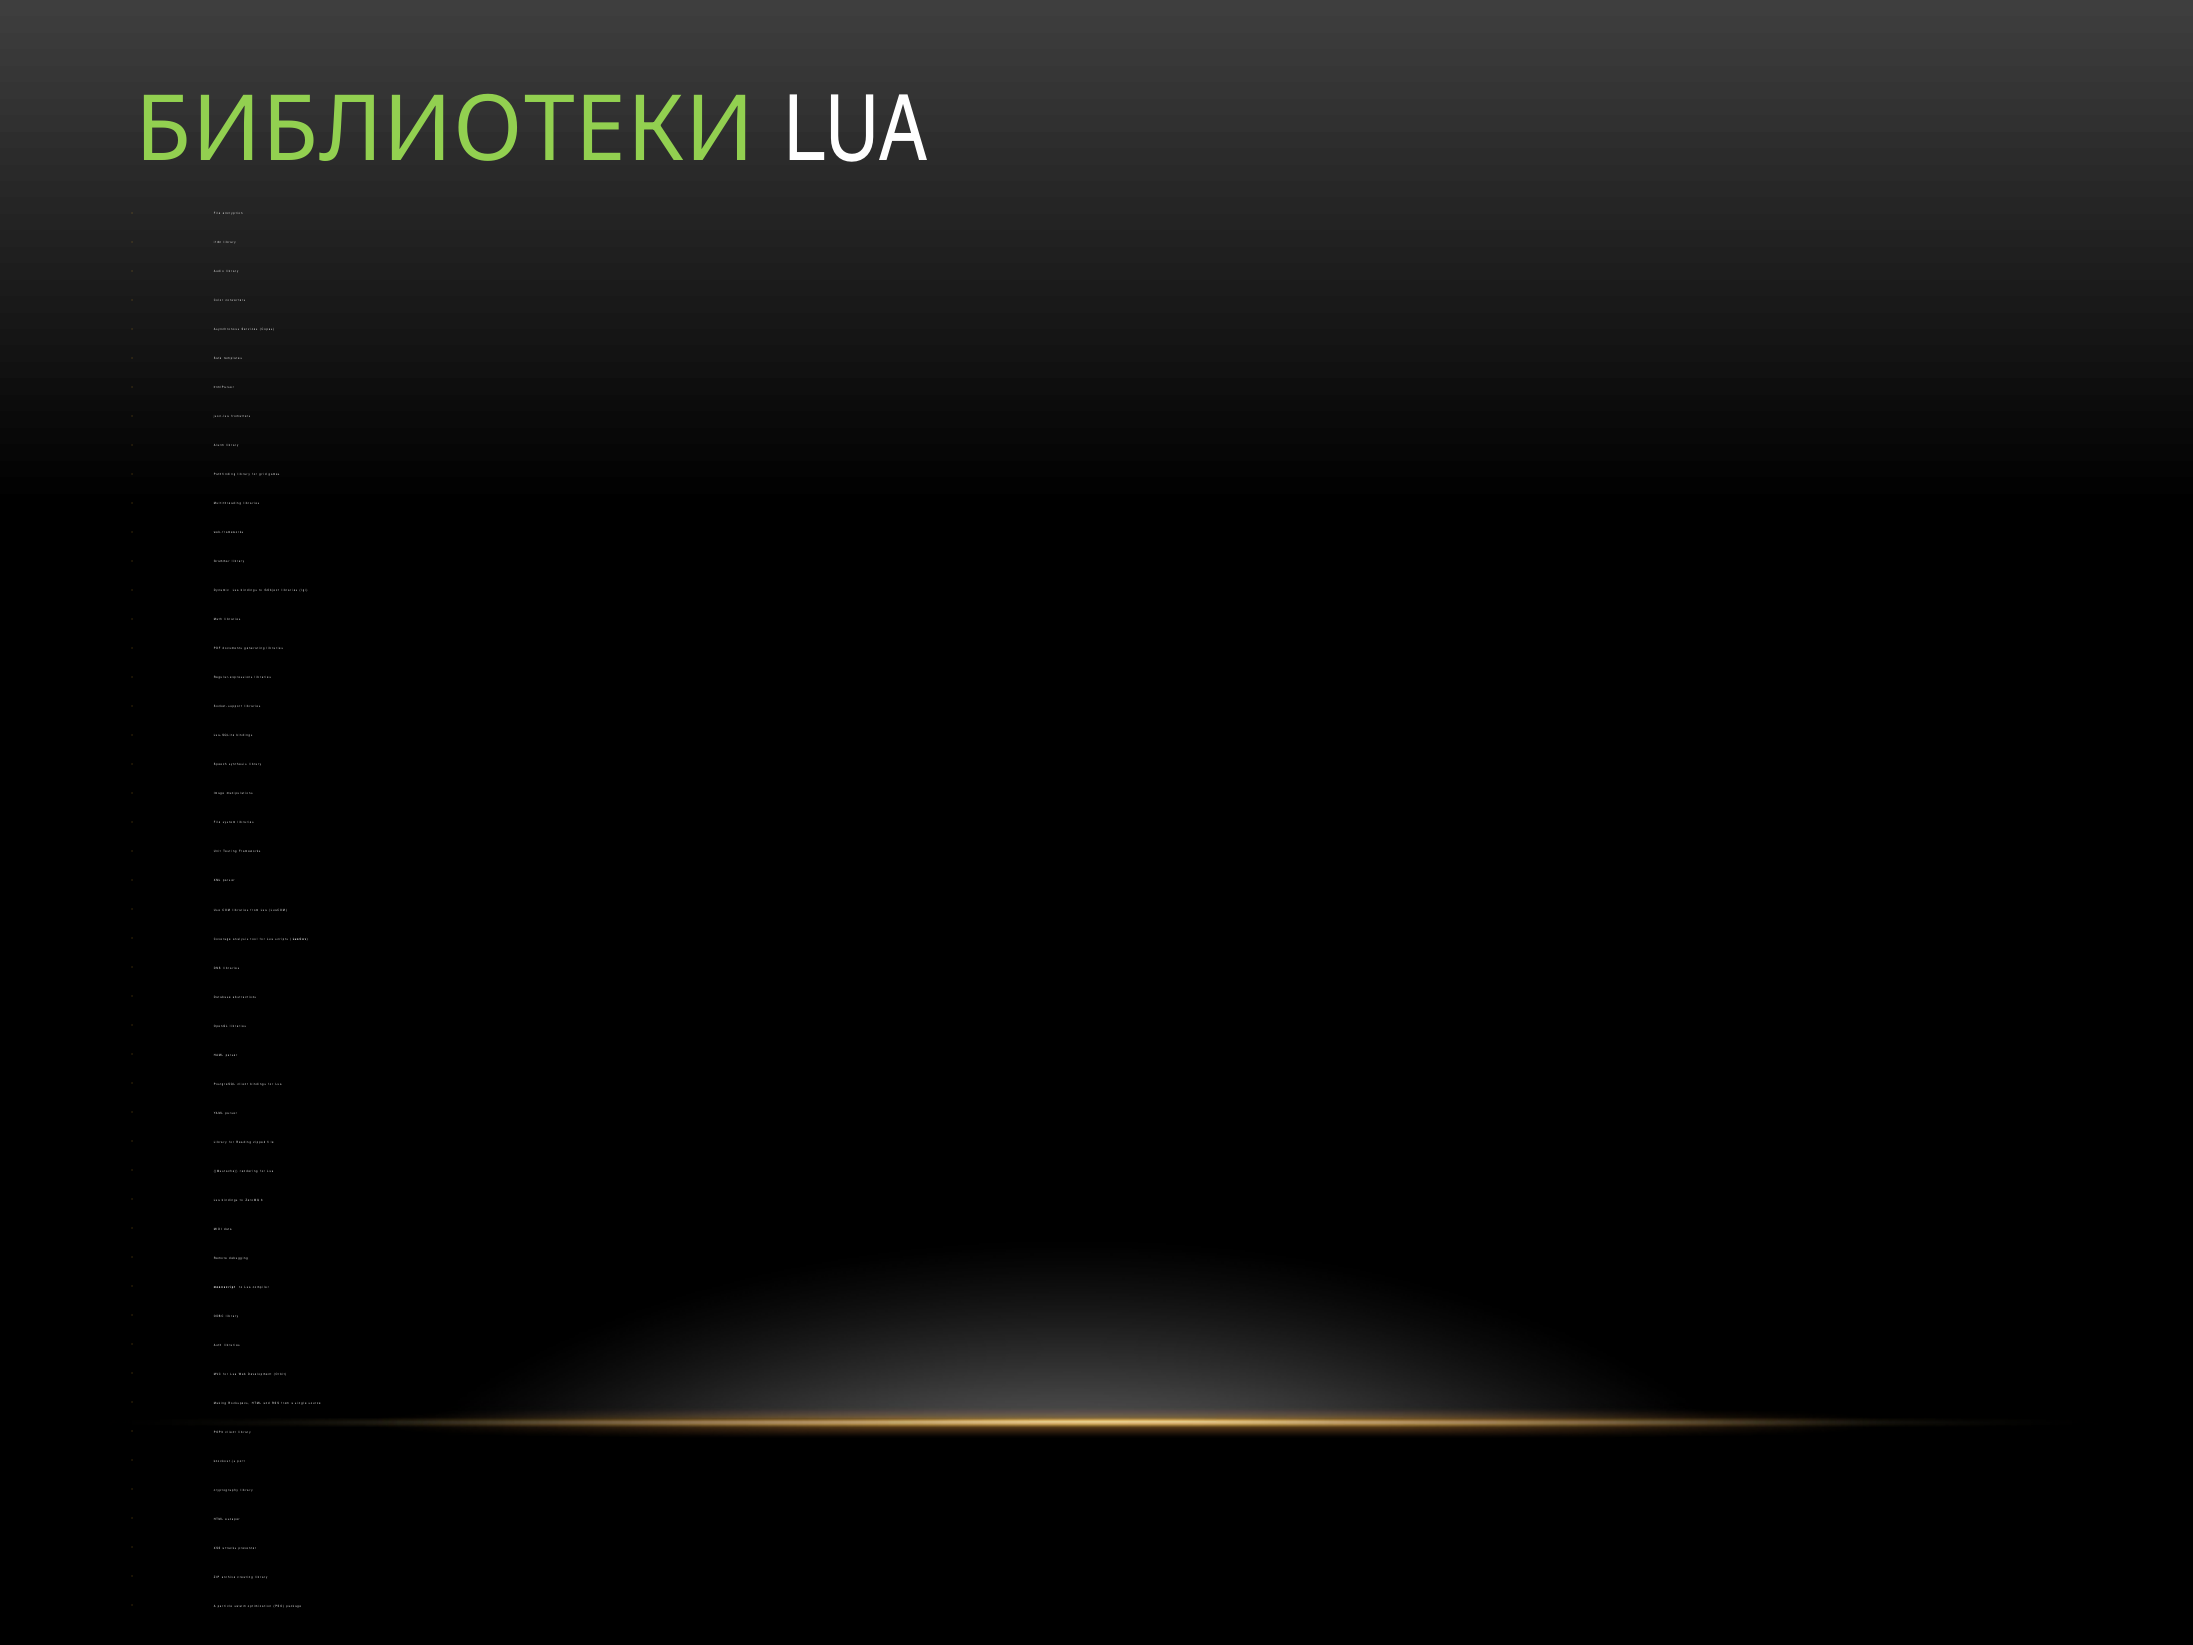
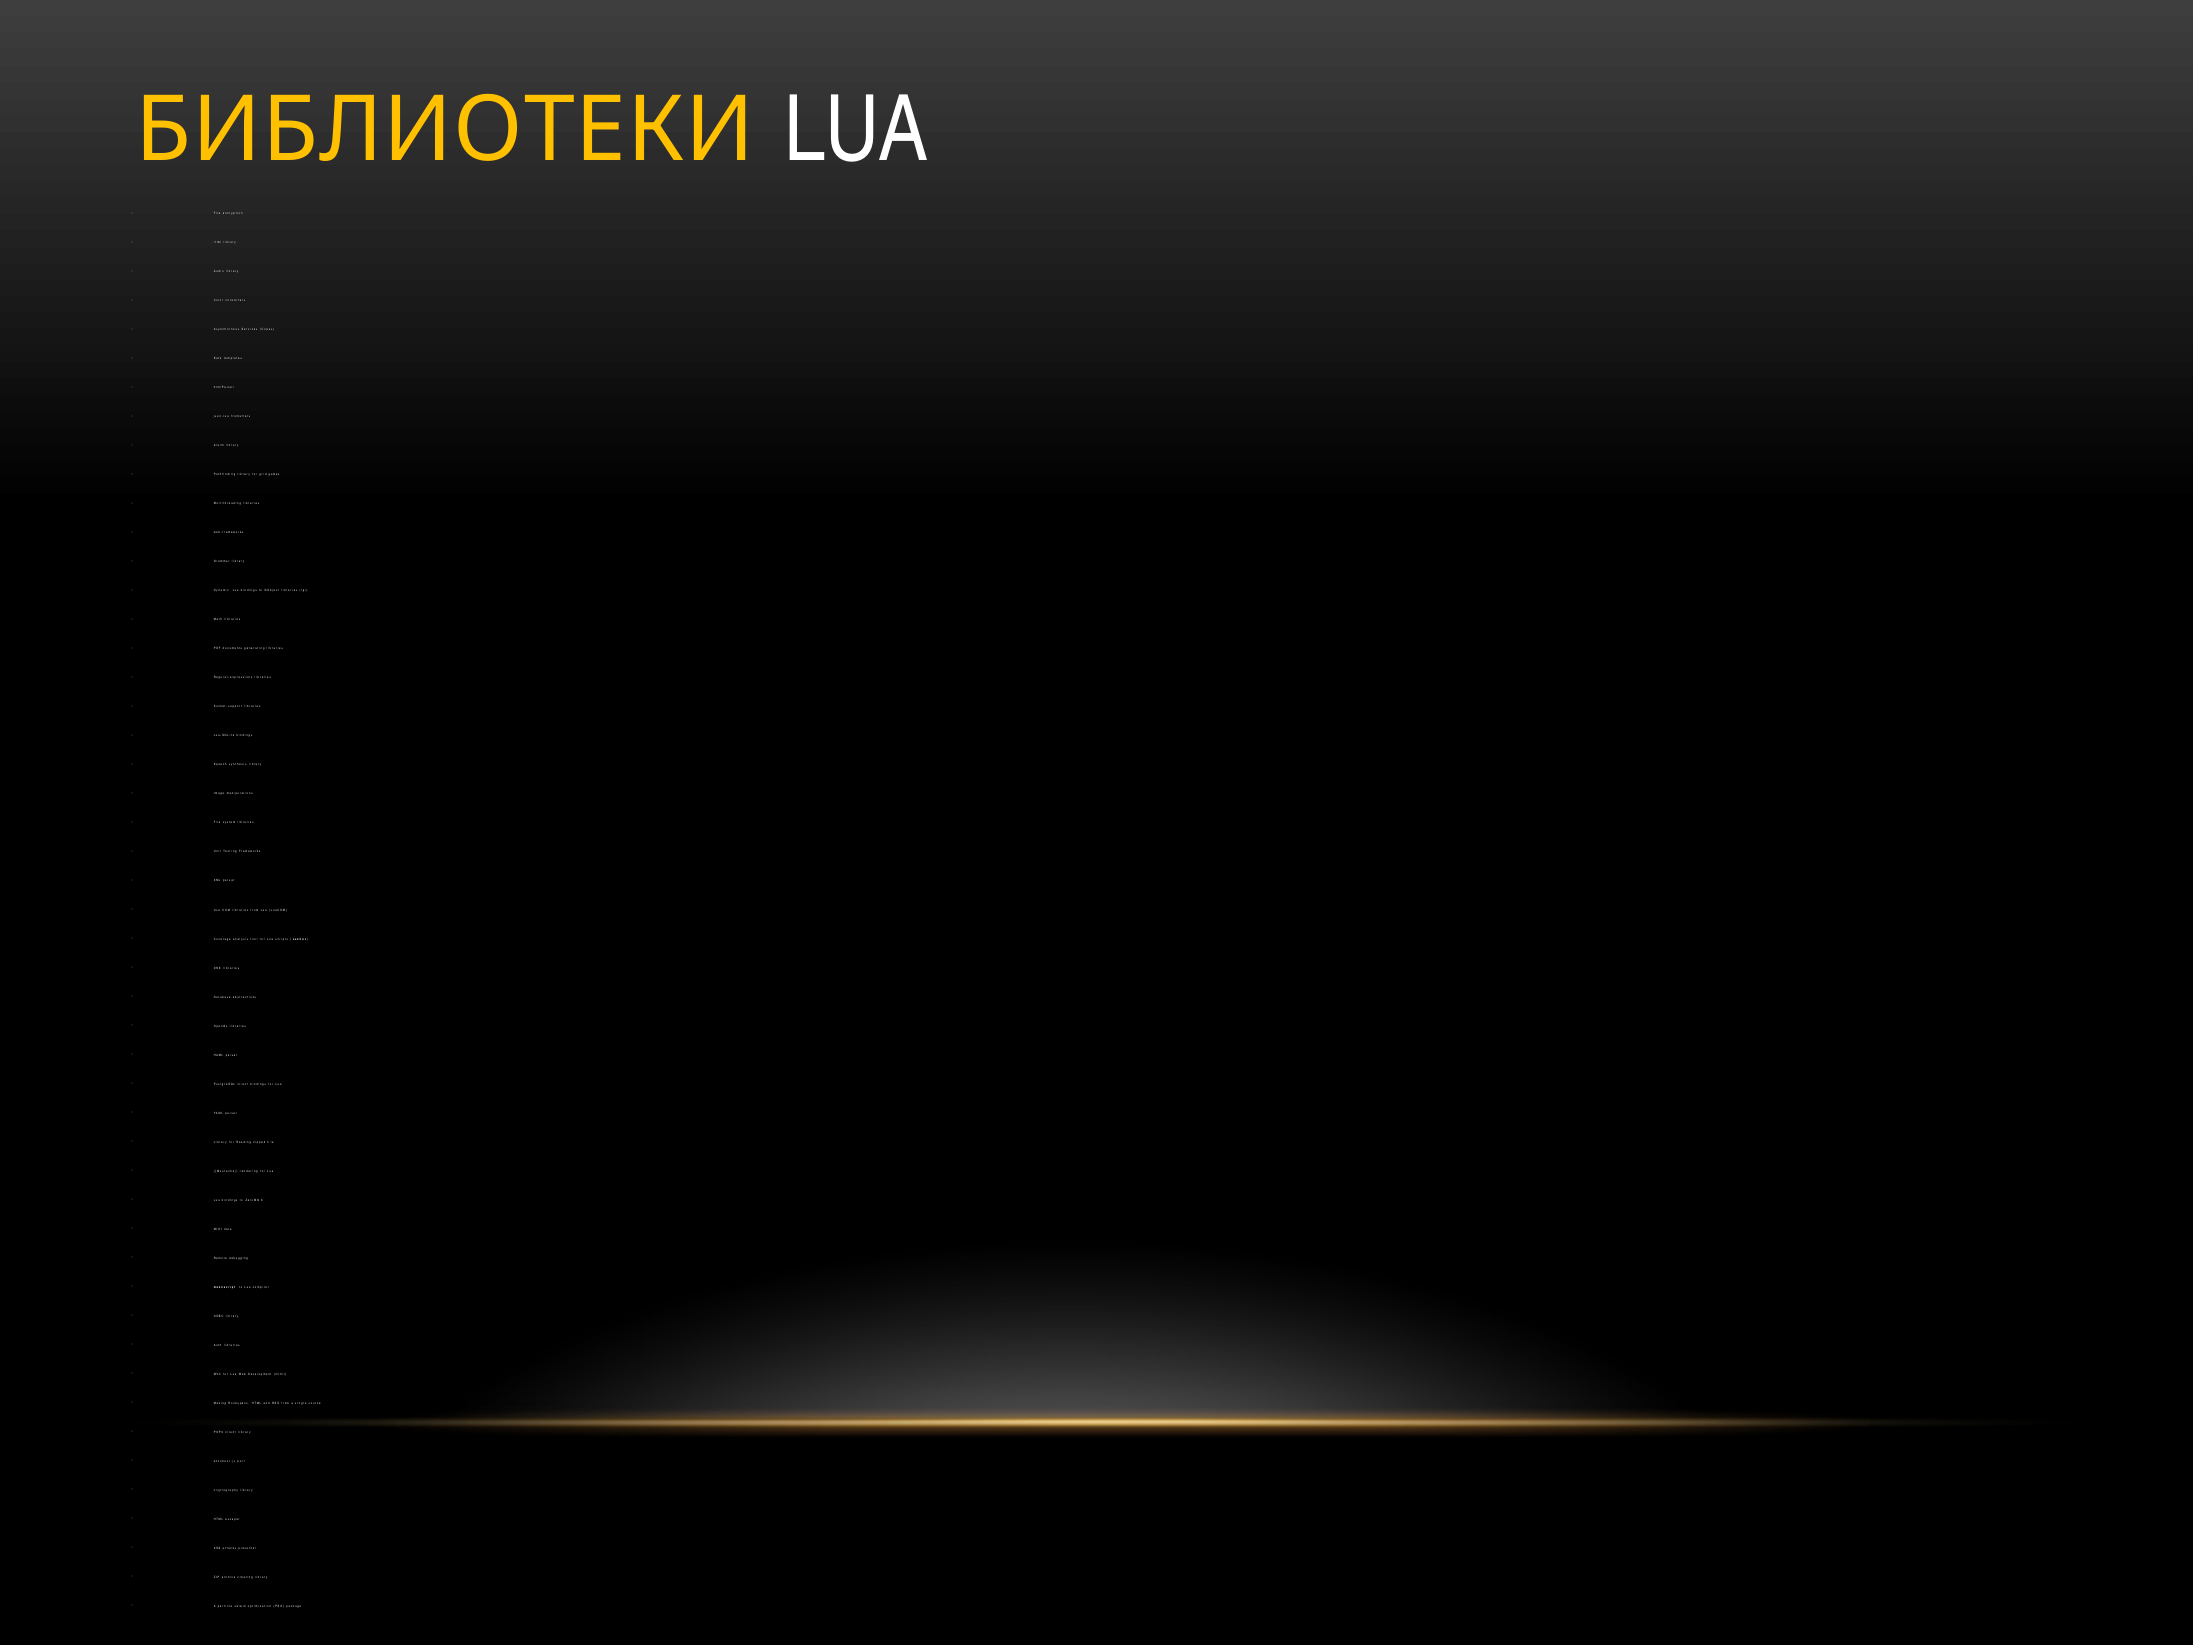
БИБЛИОТЕКИ colour: light green -> yellow
